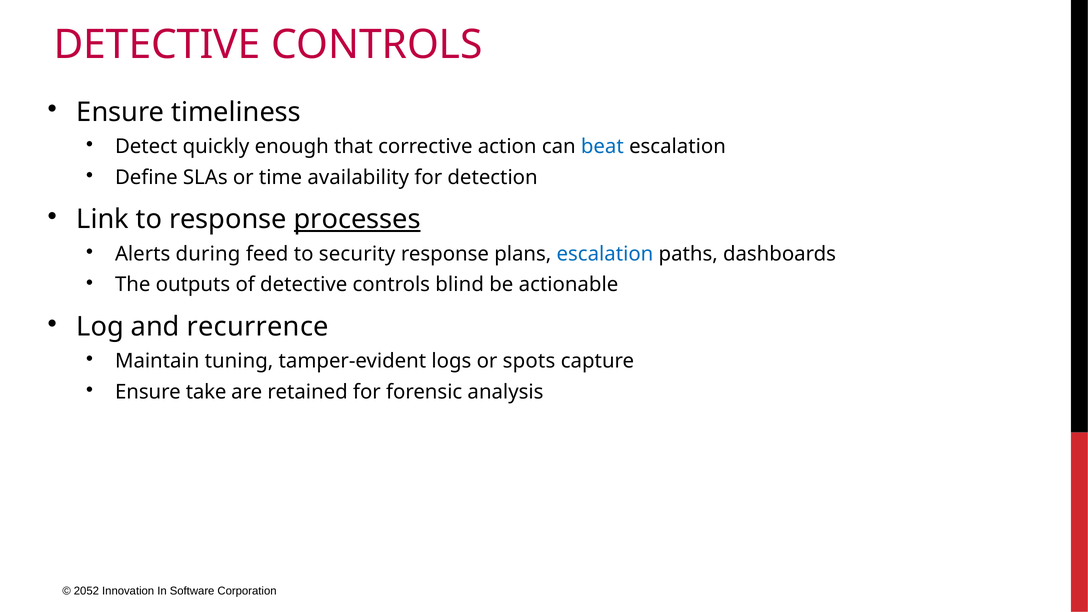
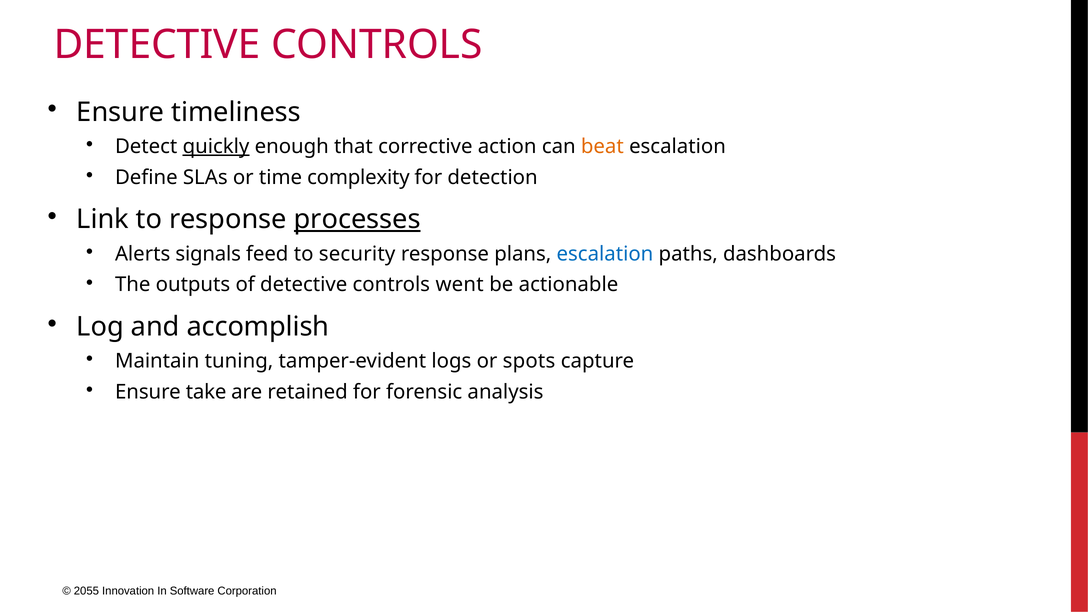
quickly underline: none -> present
beat colour: blue -> orange
availability: availability -> complexity
during: during -> signals
blind: blind -> went
recurrence: recurrence -> accomplish
2052: 2052 -> 2055
